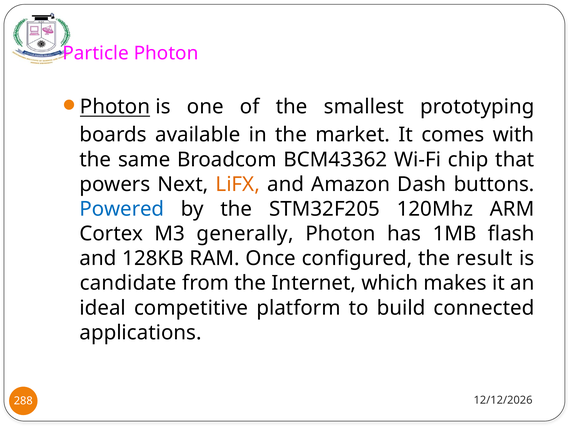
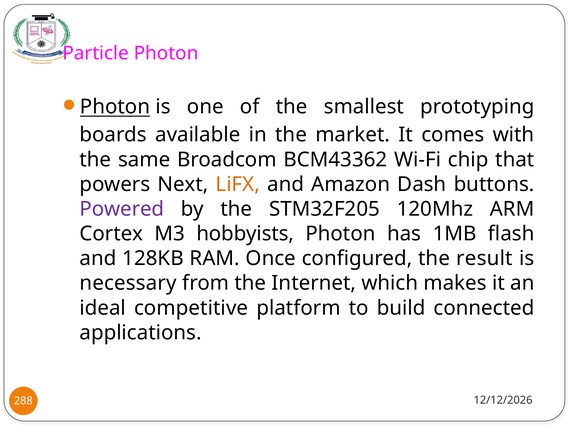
Powered colour: blue -> purple
generally: generally -> hobbyists
candidate: candidate -> necessary
